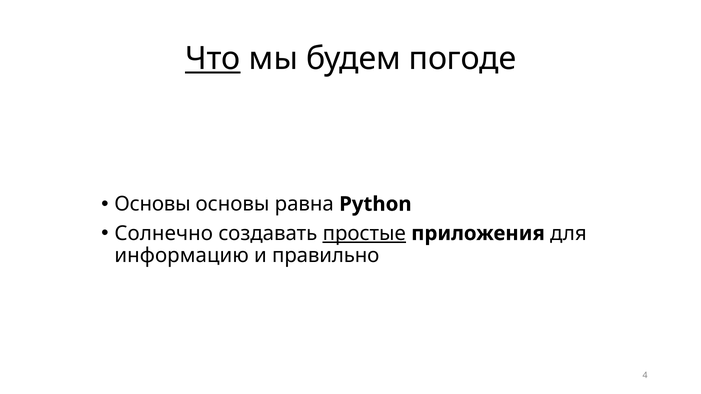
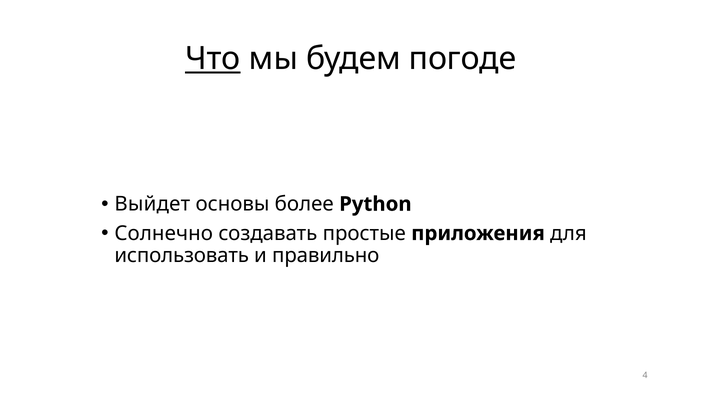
Основы at (153, 204): Основы -> Выйдет
равна: равна -> более
простые underline: present -> none
информацию: информацию -> использовать
